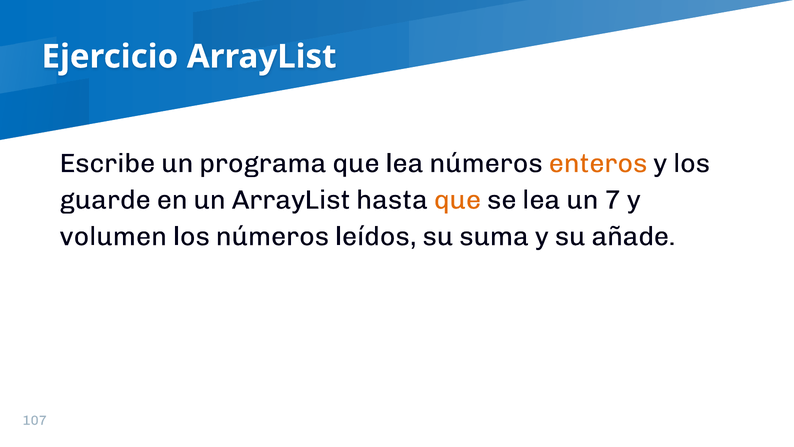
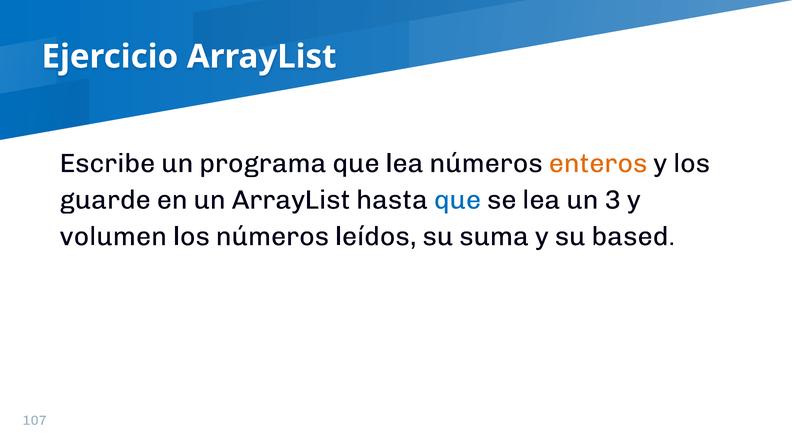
que at (457, 200) colour: orange -> blue
7: 7 -> 3
añade: añade -> based
